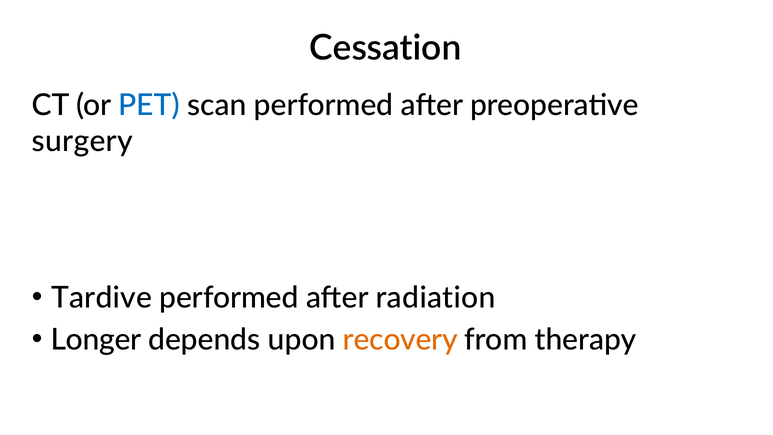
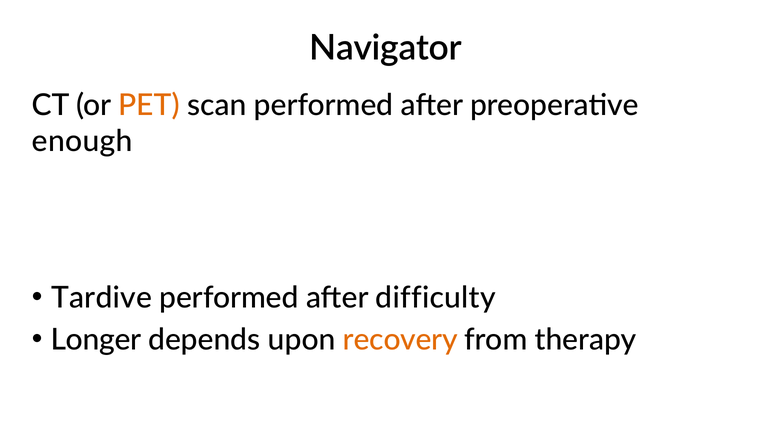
Cessation: Cessation -> Navigator
PET colour: blue -> orange
surgery: surgery -> enough
radiation: radiation -> difficulty
